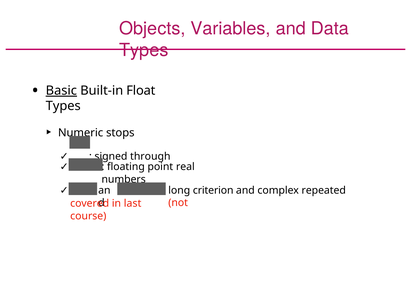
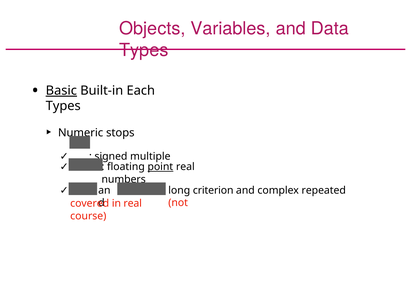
Built-in Float: Float -> Each
through: through -> multiple
point underline: none -> present
in last: last -> real
